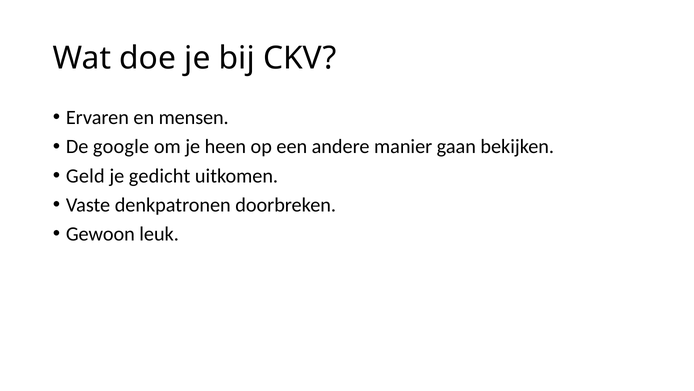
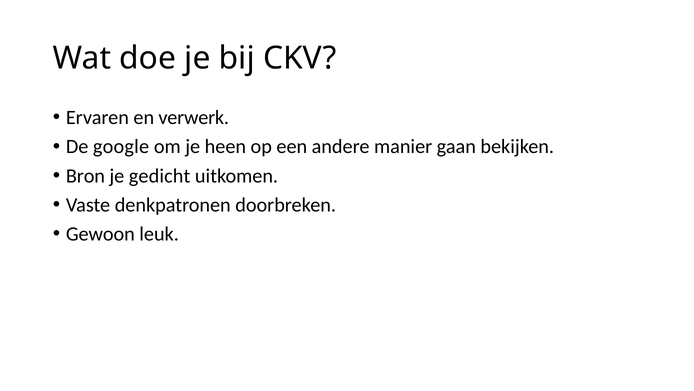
mensen: mensen -> verwerk
Geld: Geld -> Bron
